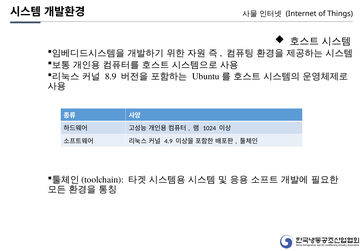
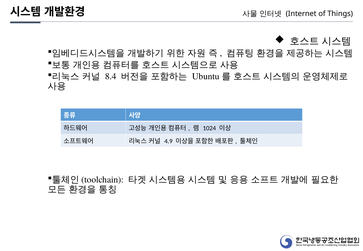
8.9: 8.9 -> 8.4
